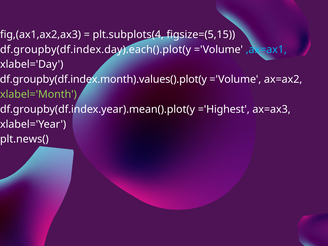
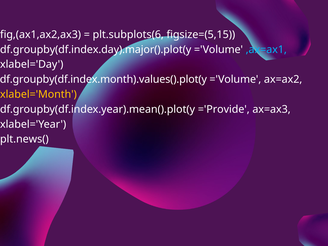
plt.subplots(4: plt.subplots(4 -> plt.subplots(6
df.groupby(df.index.day).each().plot(y: df.groupby(df.index.day).each().plot(y -> df.groupby(df.index.day).major().plot(y
xlabel='Month colour: light green -> yellow
='Highest: ='Highest -> ='Provide
